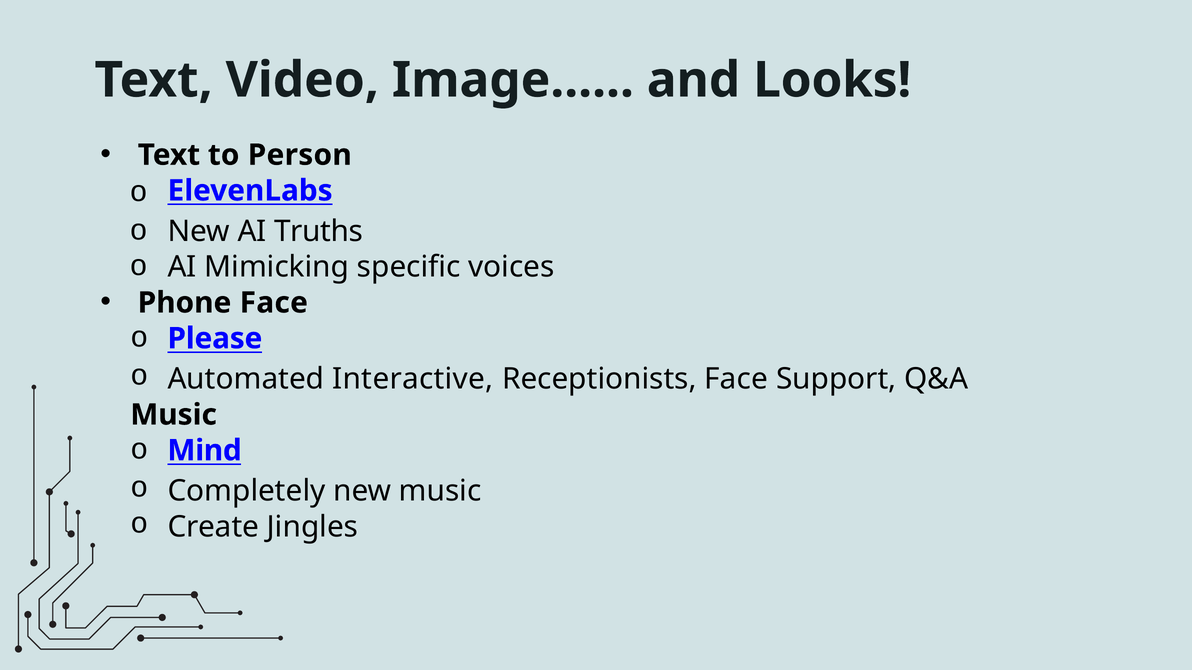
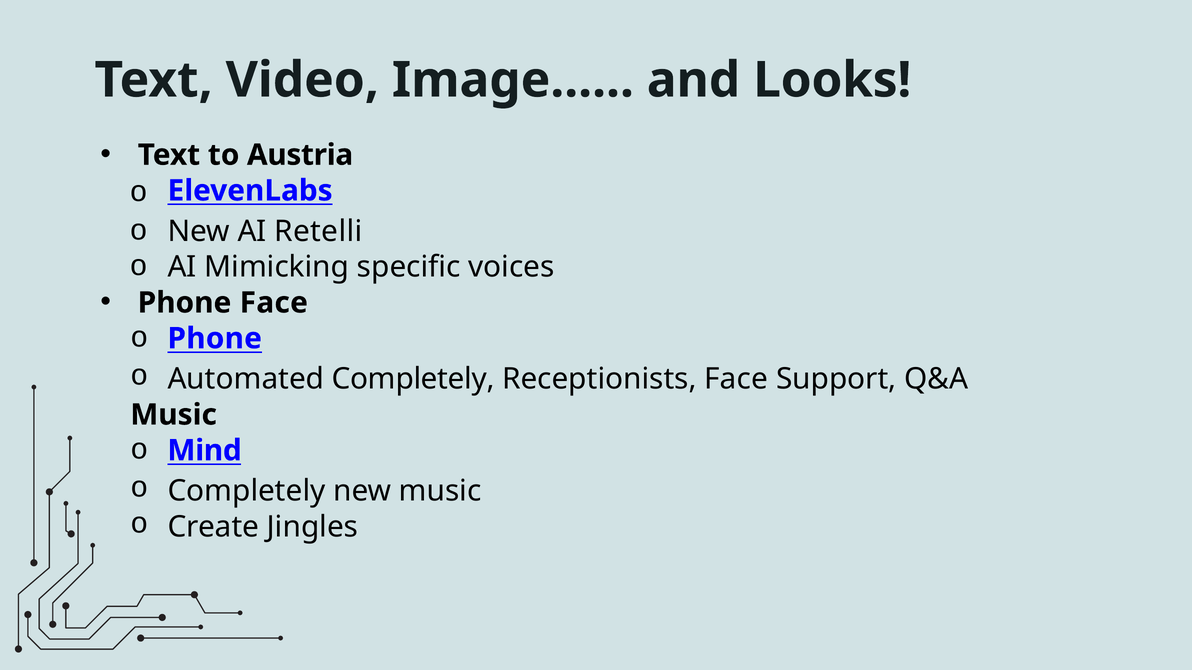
Person: Person -> Austria
Truths: Truths -> Retelli
Please at (215, 339): Please -> Phone
Automated Interactive: Interactive -> Completely
